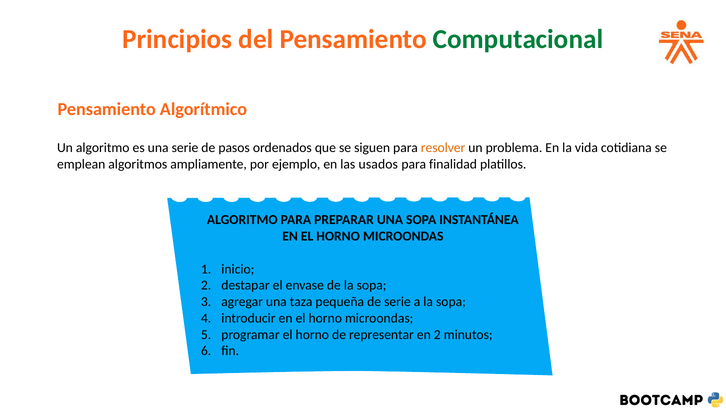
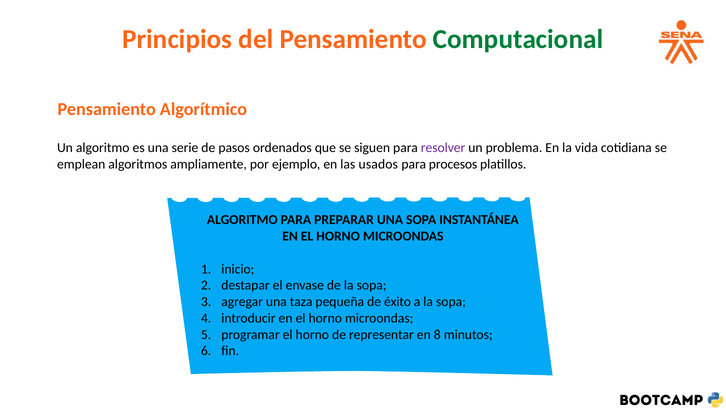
resolver colour: orange -> purple
finalidad: finalidad -> procesos
de serie: serie -> éxito
en 2: 2 -> 8
